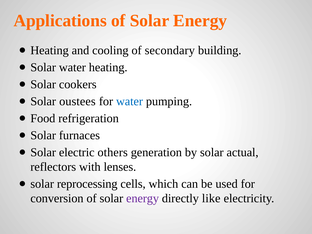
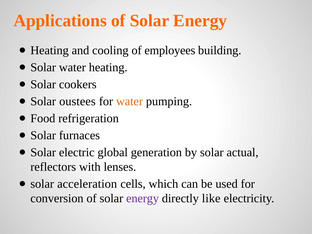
secondary: secondary -> employees
water at (130, 101) colour: blue -> orange
others: others -> global
reprocessing: reprocessing -> acceleration
